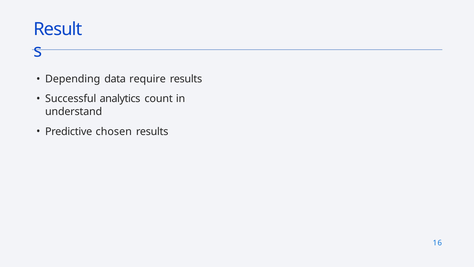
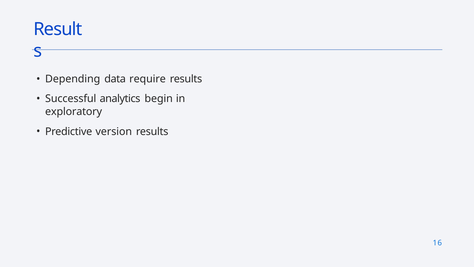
count: count -> begin
understand: understand -> exploratory
chosen: chosen -> version
